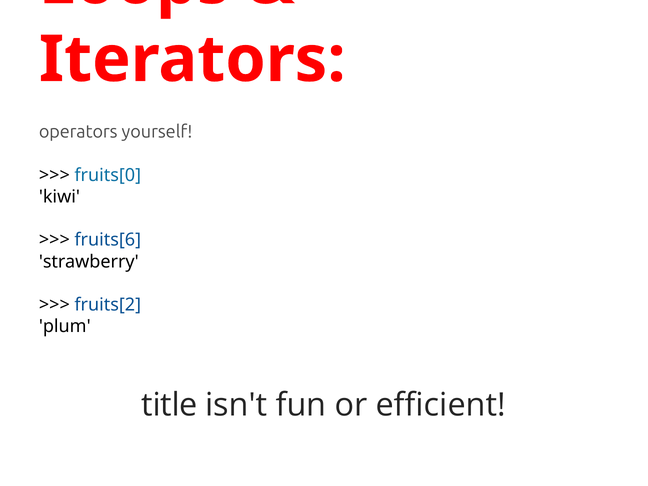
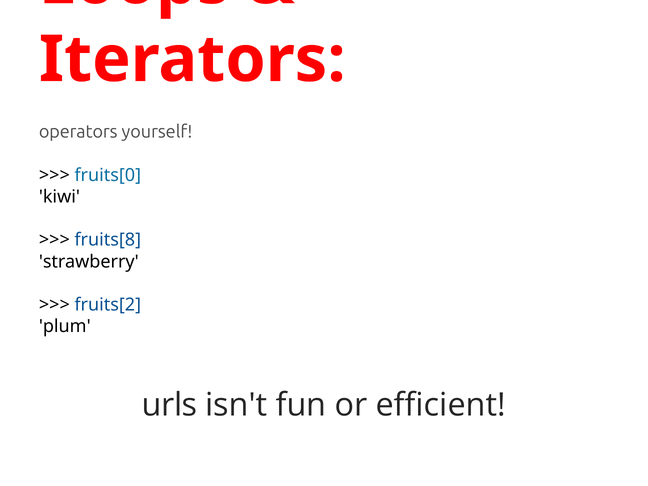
fruits[6: fruits[6 -> fruits[8
title: title -> urls
